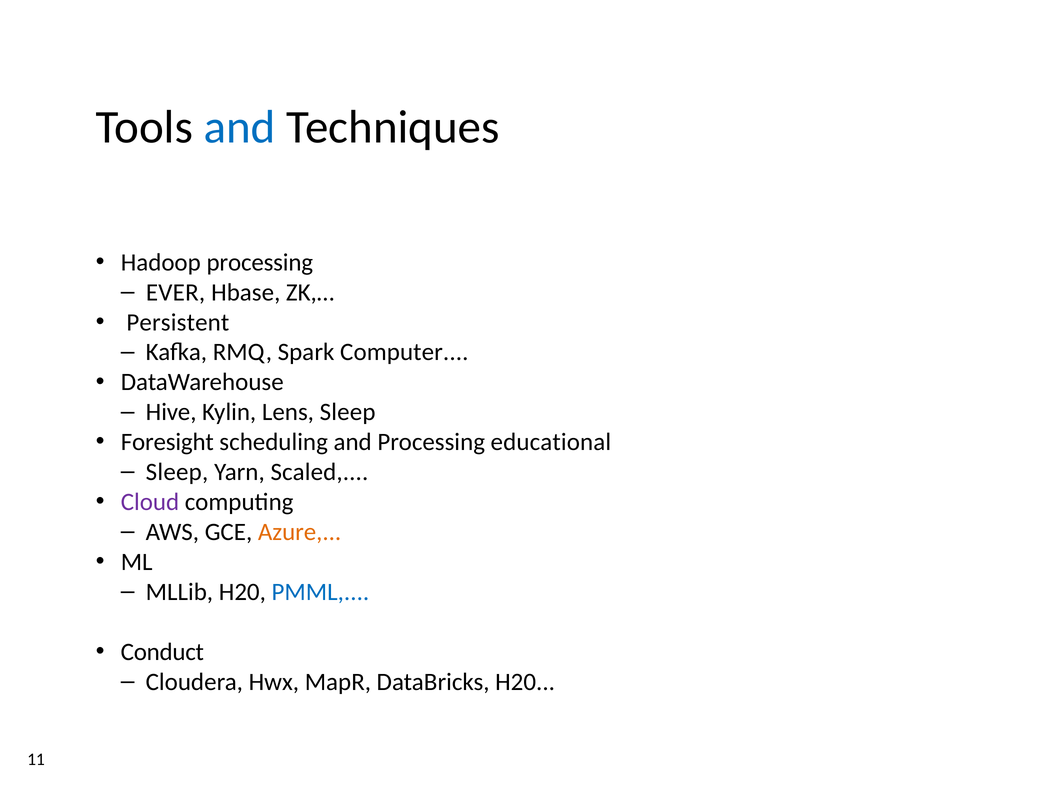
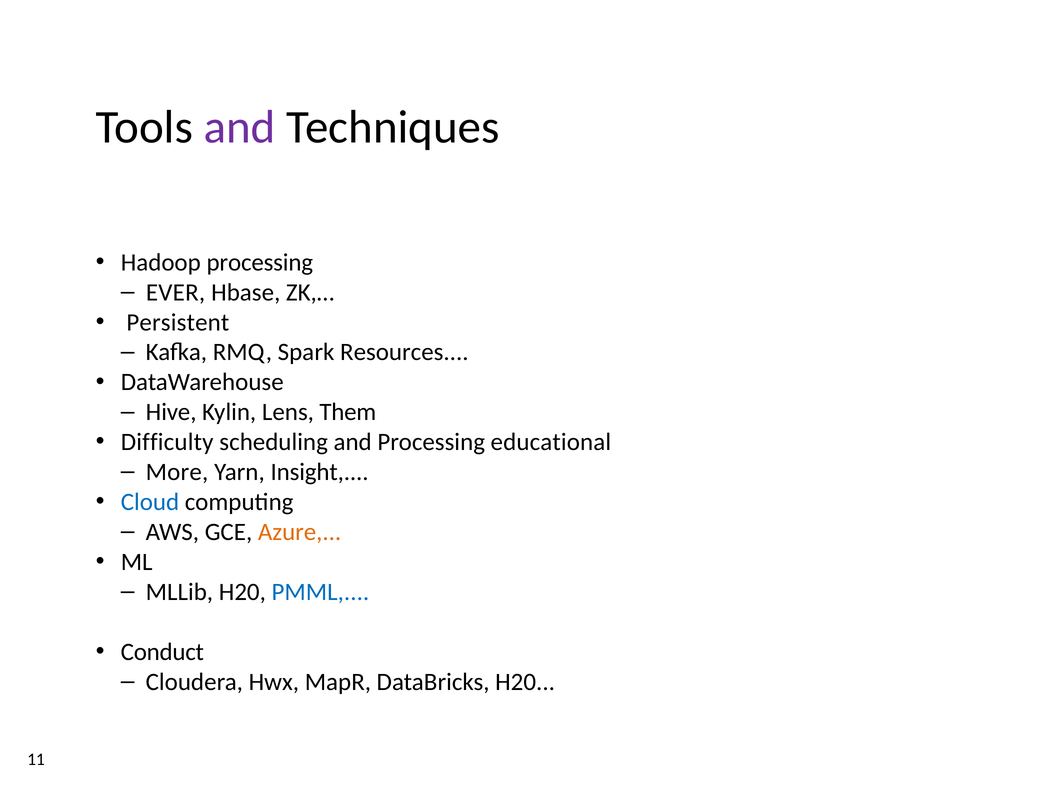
and at (240, 127) colour: blue -> purple
Computer: Computer -> Resources
Lens Sleep: Sleep -> Them
Foresight: Foresight -> Difficulty
Sleep at (177, 472): Sleep -> More
Scaled: Scaled -> Insight
Cloud colour: purple -> blue
